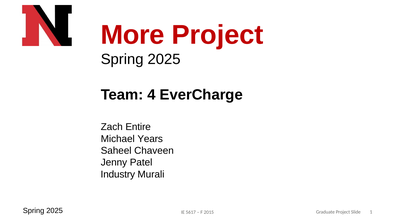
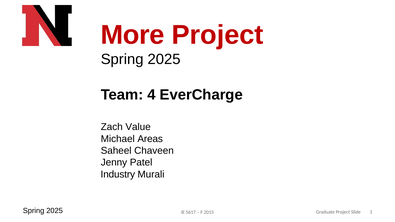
Entire: Entire -> Value
Years: Years -> Areas
